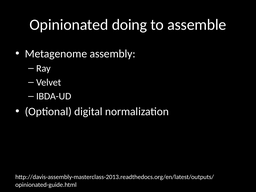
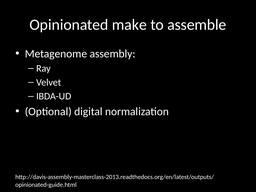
doing: doing -> make
